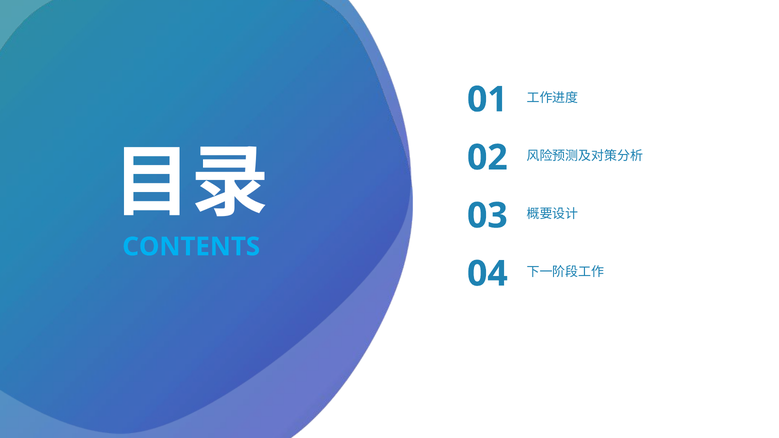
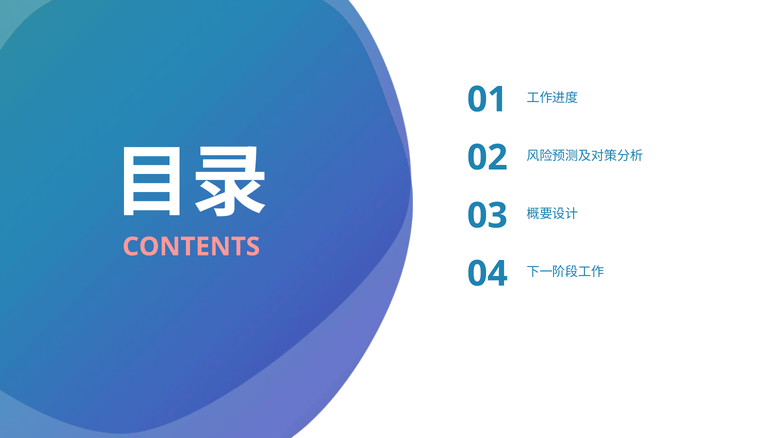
CONTENTS colour: light blue -> pink
